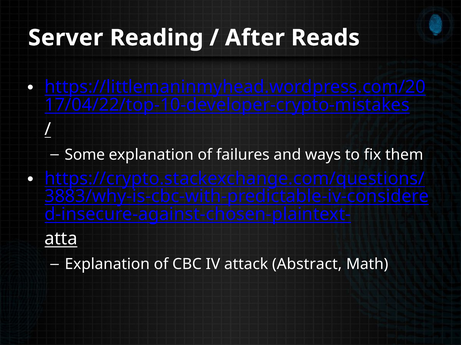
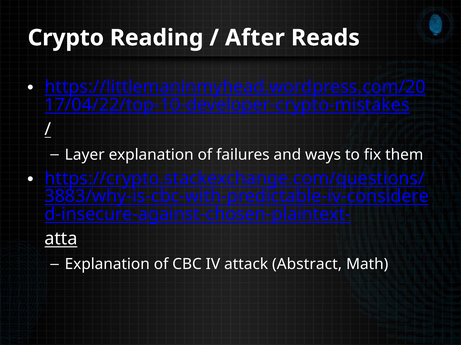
Server: Server -> Crypto
Some: Some -> Layer
